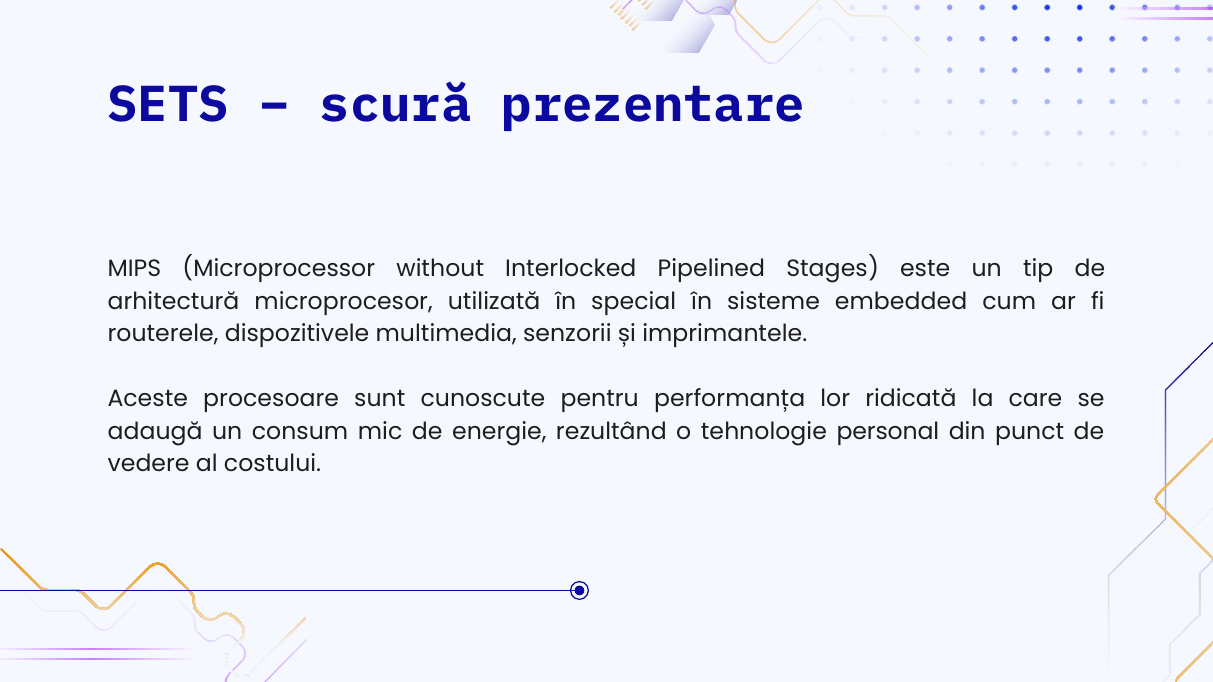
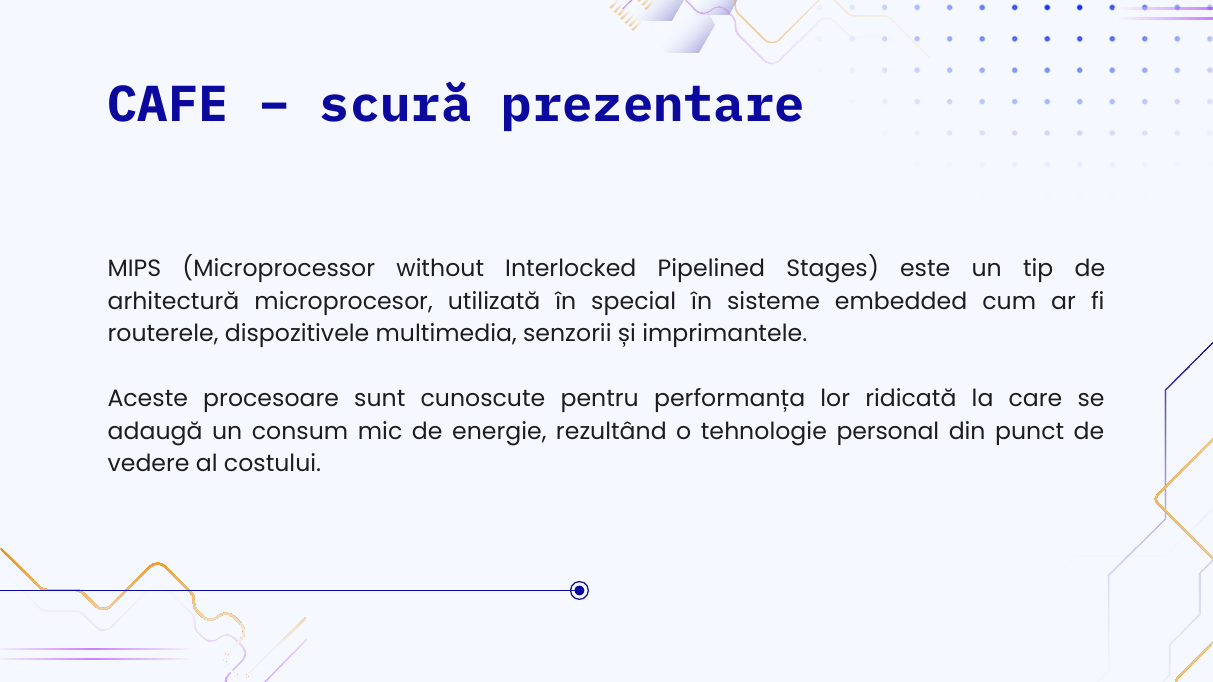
SETS: SETS -> CAFE
